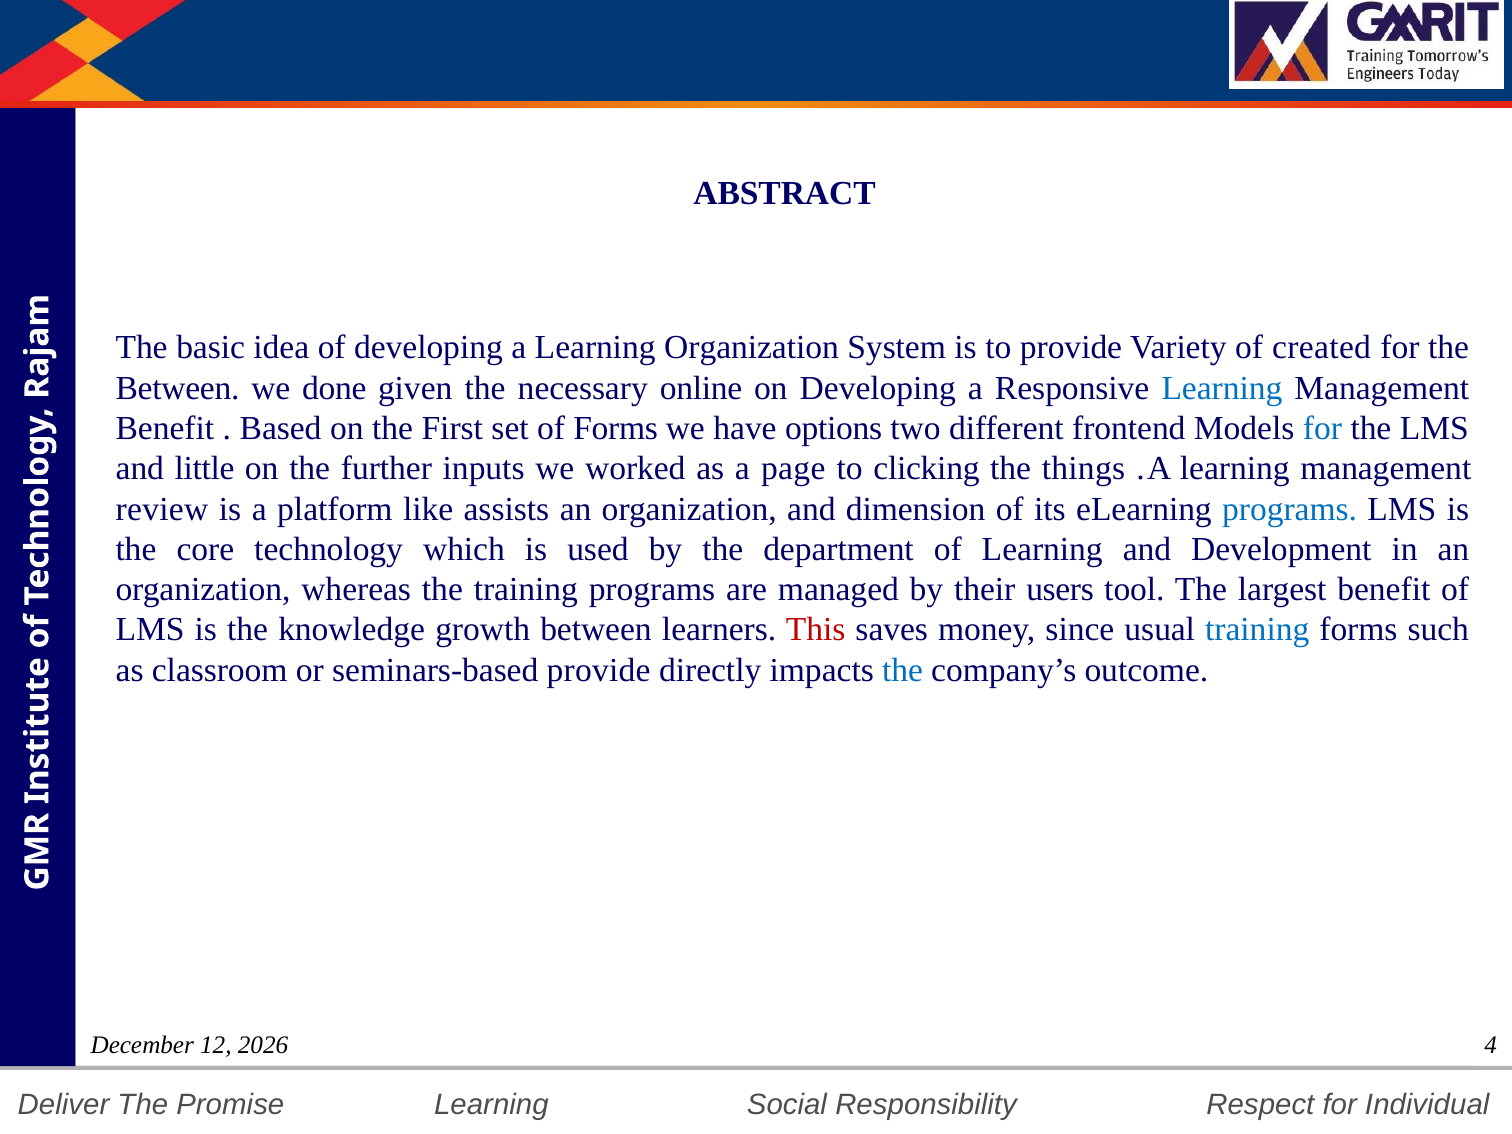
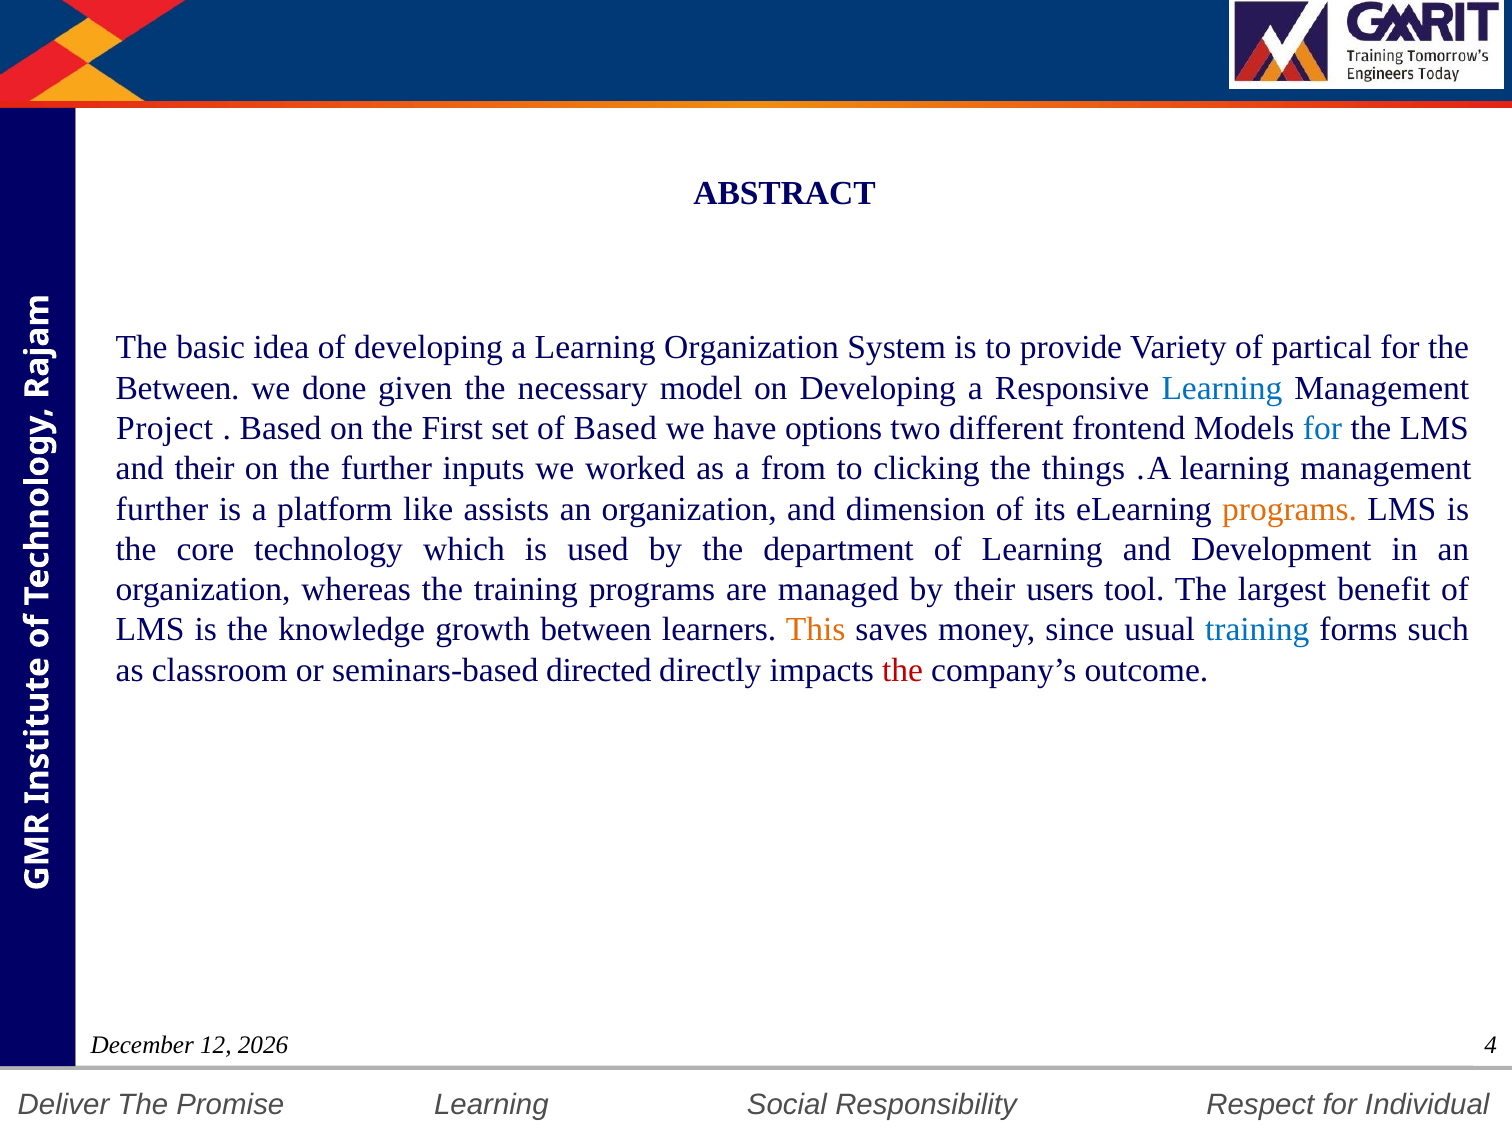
created: created -> partical
online: online -> model
Benefit at (165, 428): Benefit -> Project
of Forms: Forms -> Based
and little: little -> their
page: page -> from
review at (162, 509): review -> further
programs at (1290, 509) colour: blue -> orange
This colour: red -> orange
seminars-based provide: provide -> directed
the at (903, 670) colour: blue -> red
